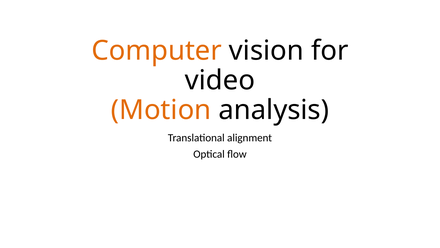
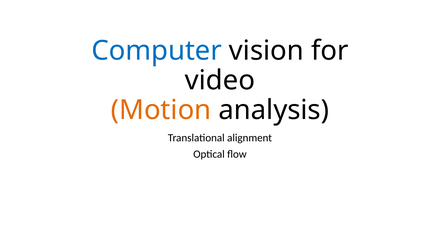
Computer colour: orange -> blue
